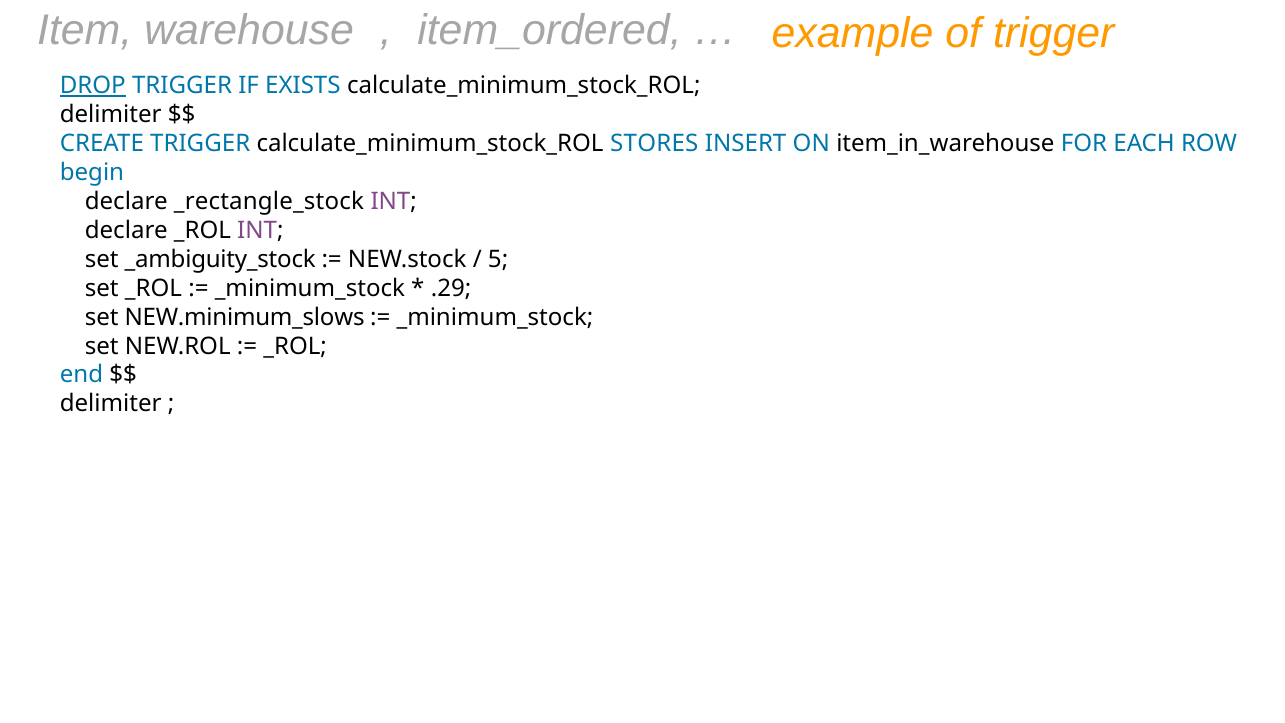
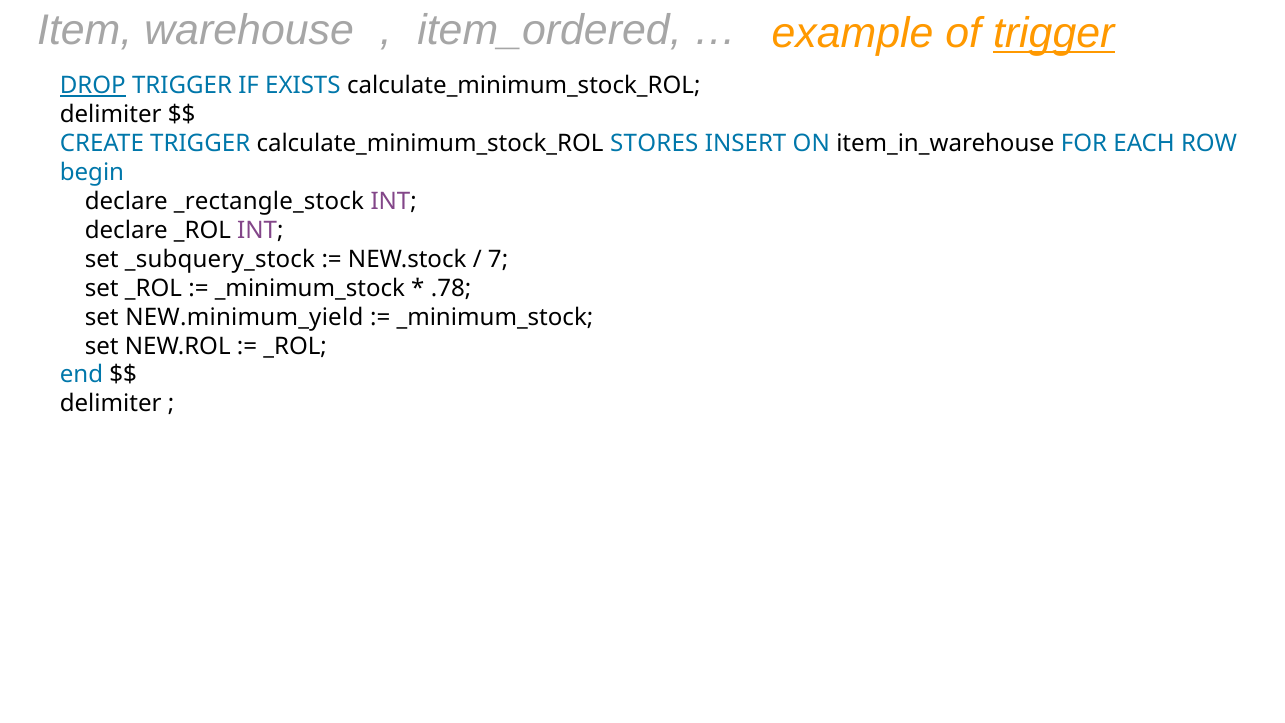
trigger at (1054, 33) underline: none -> present
_ambiguity_stock: _ambiguity_stock -> _subquery_stock
5: 5 -> 7
.29: .29 -> .78
NEW.minimum_slows: NEW.minimum_slows -> NEW.minimum_yield
